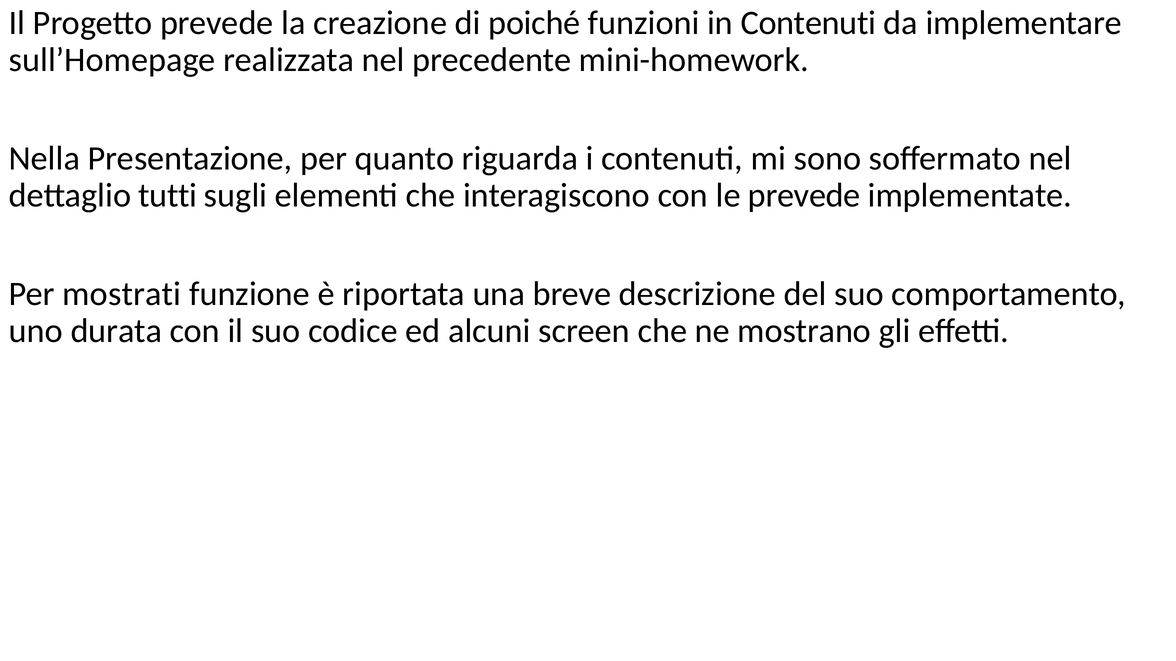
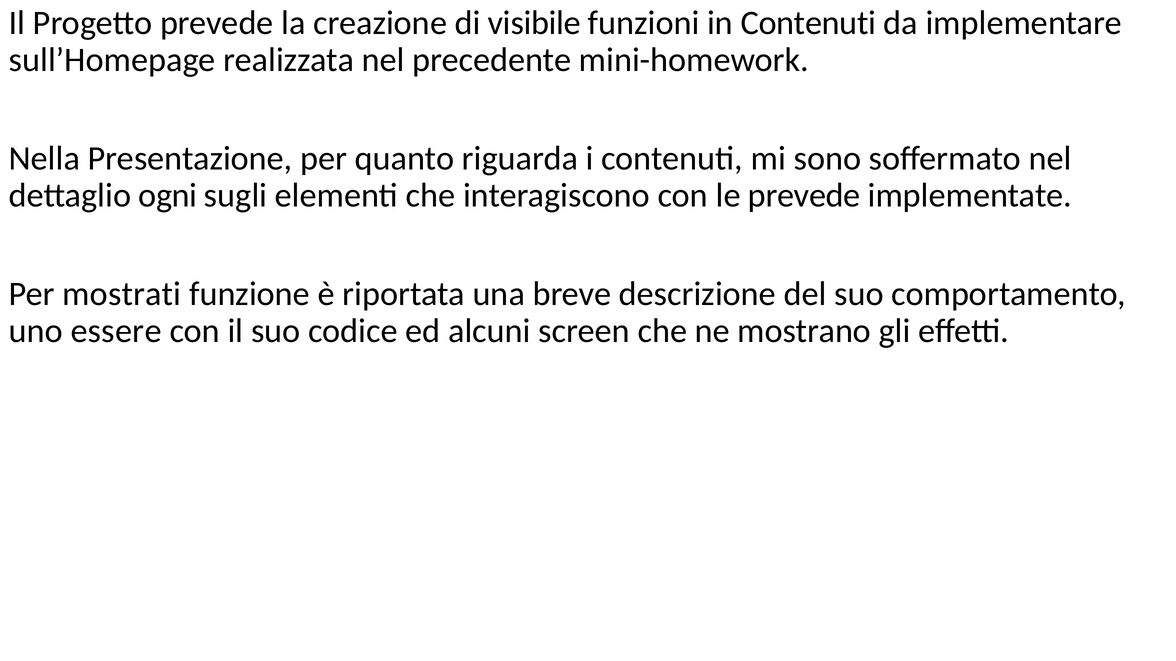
poiché: poiché -> visibile
tutti: tutti -> ogni
durata: durata -> essere
